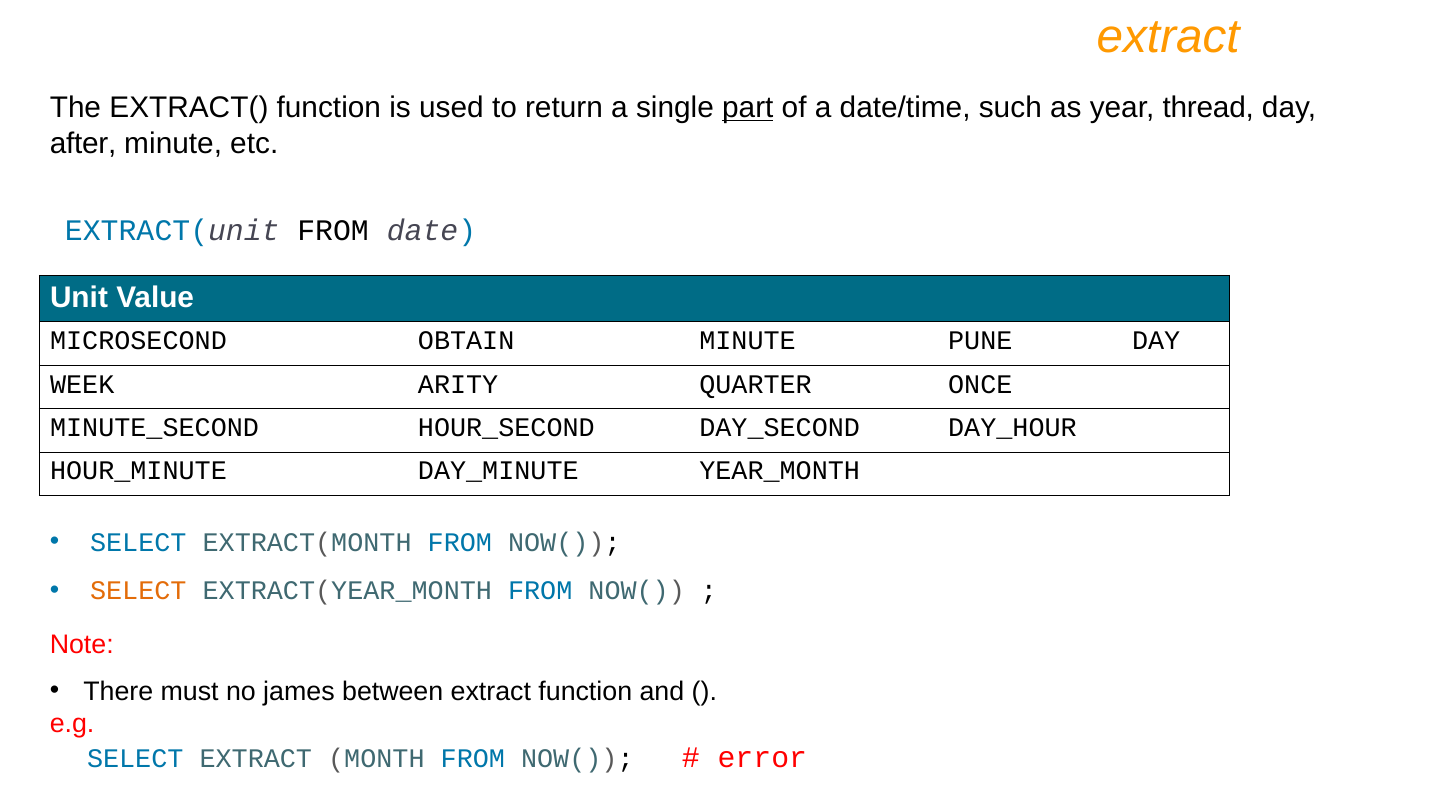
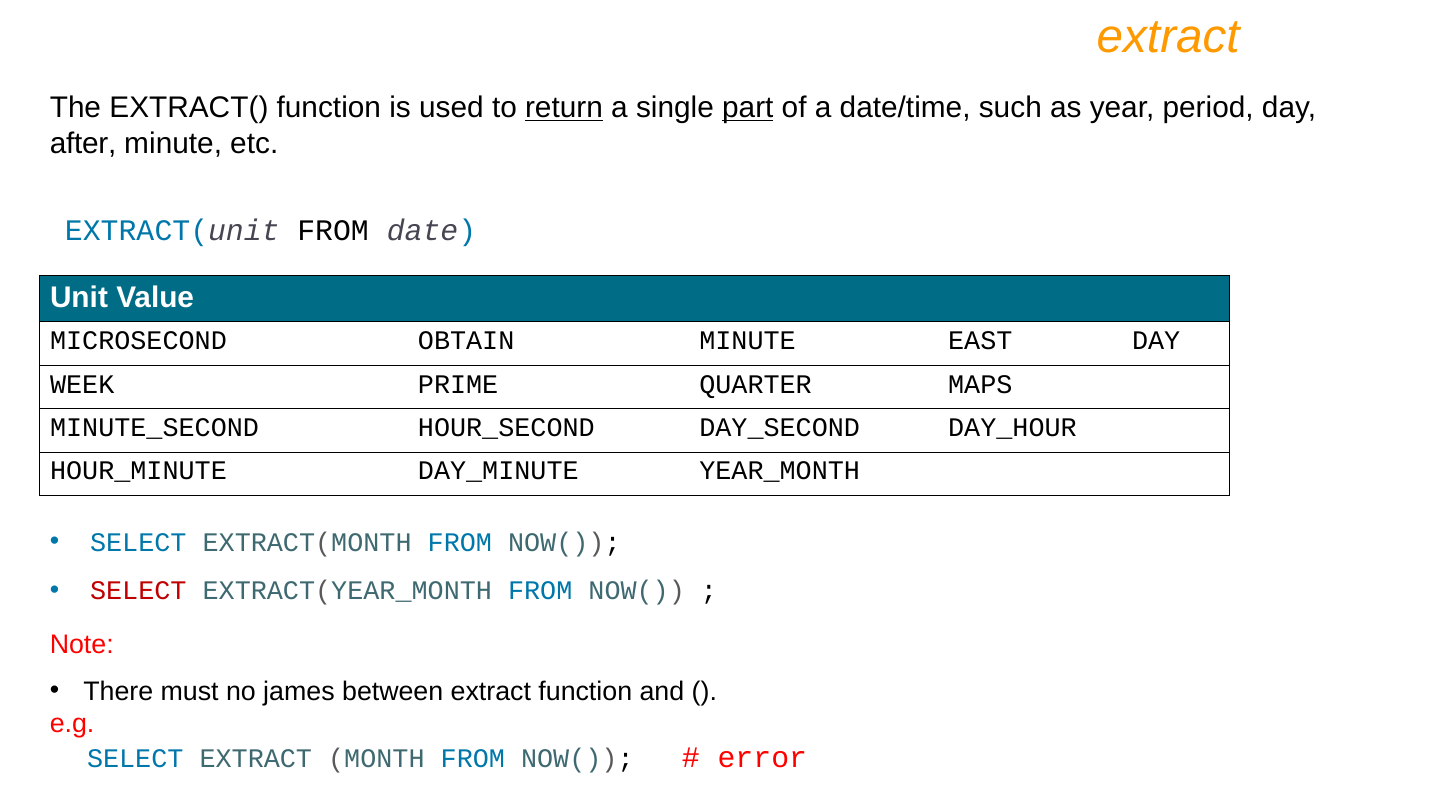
return underline: none -> present
thread: thread -> period
PUNE: PUNE -> EAST
ARITY: ARITY -> PRIME
ONCE: ONCE -> MAPS
SELECT at (138, 591) colour: orange -> red
